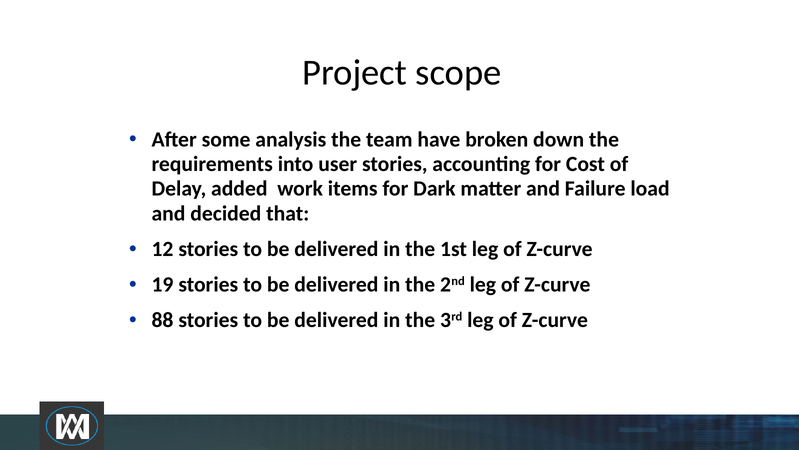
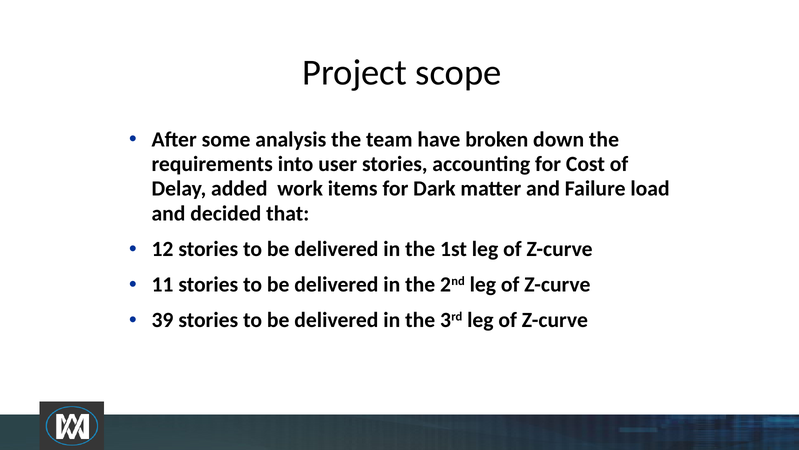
19: 19 -> 11
88: 88 -> 39
